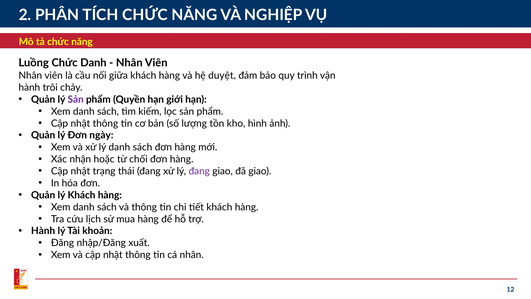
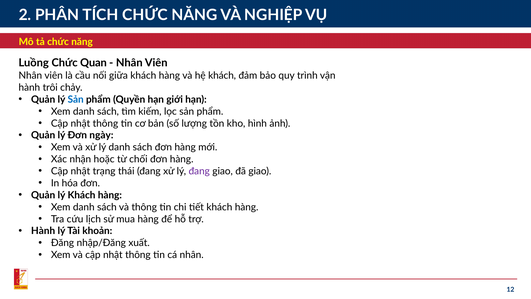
Chức Danh: Danh -> Quan
hệ duyệt: duyệt -> khách
Sản at (76, 99) colour: purple -> blue
